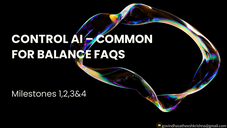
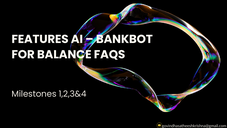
CONTROL: CONTROL -> FEATURES
COMMON: COMMON -> BANKBOT
